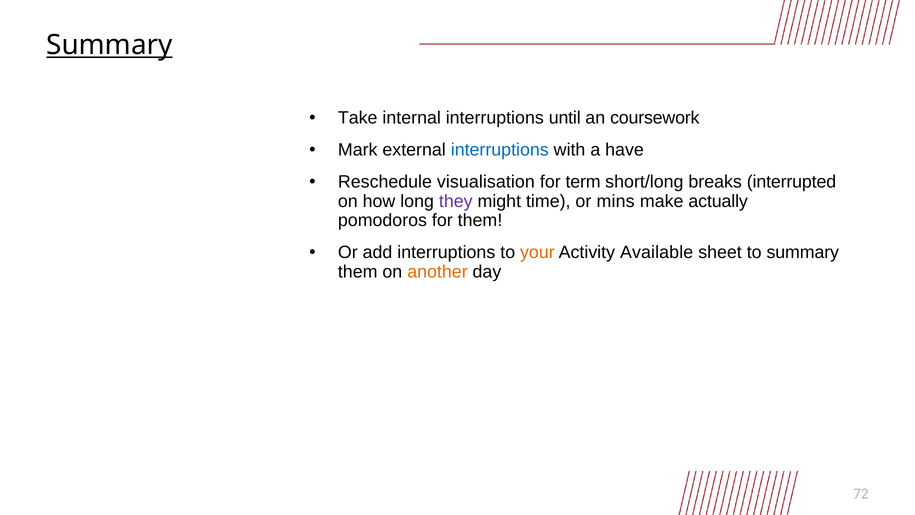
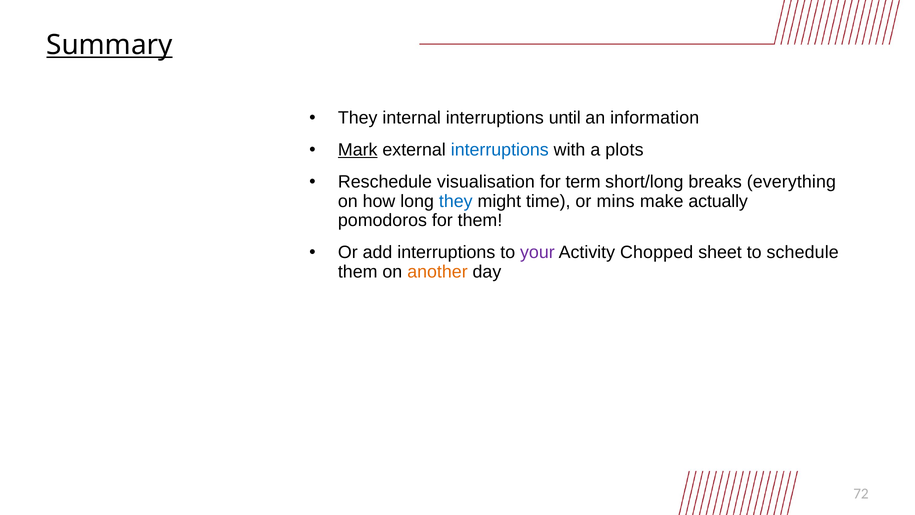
Take at (358, 118): Take -> They
coursework: coursework -> information
Mark underline: none -> present
have: have -> plots
interrupted: interrupted -> everything
they at (456, 201) colour: purple -> blue
your colour: orange -> purple
Available: Available -> Chopped
to summary: summary -> schedule
